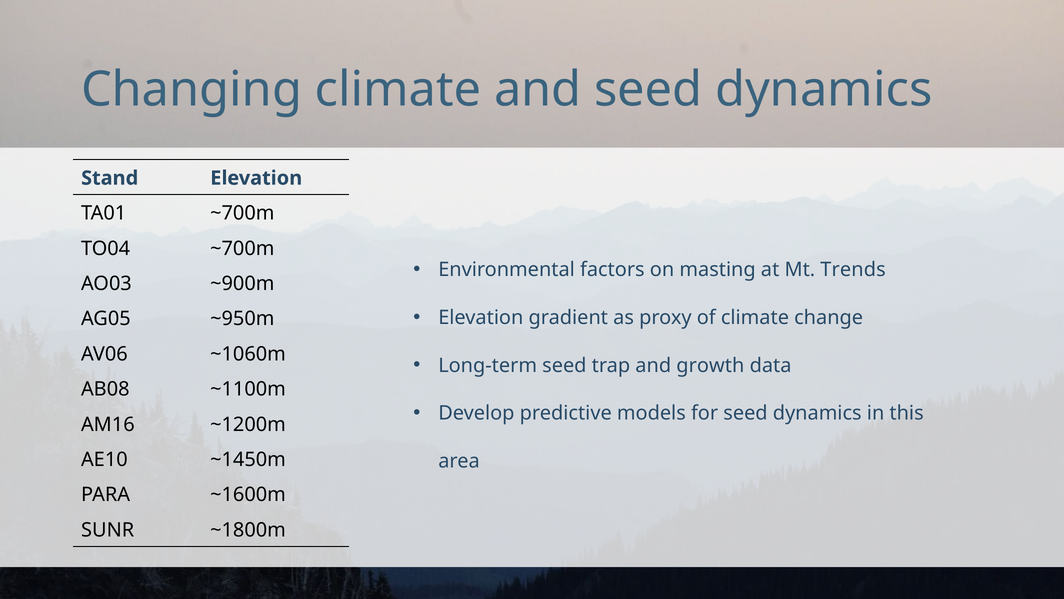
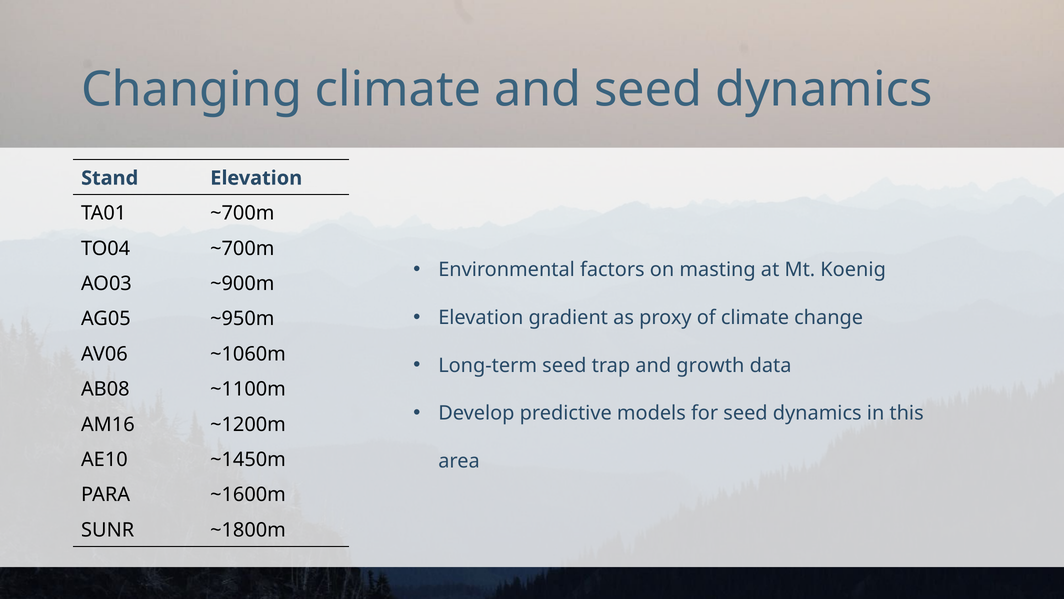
Trends: Trends -> Koenig
